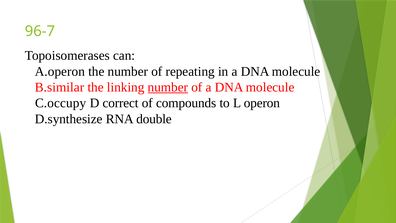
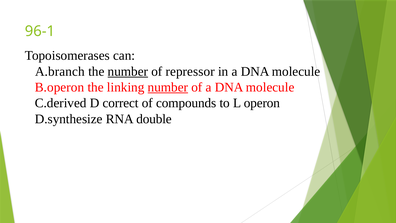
96-7: 96-7 -> 96-1
A.operon: A.operon -> A.branch
number at (128, 71) underline: none -> present
repeating: repeating -> repressor
B.similar: B.similar -> B.operon
C.occupy: C.occupy -> C.derived
